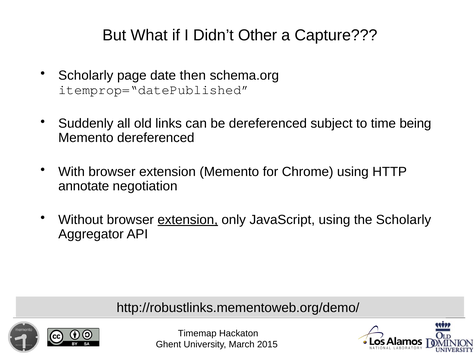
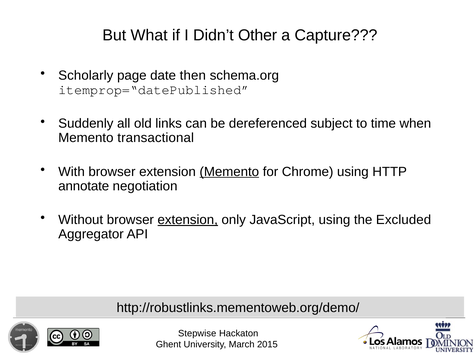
being: being -> when
Memento dereferenced: dereferenced -> transactional
Memento at (229, 172) underline: none -> present
the Scholarly: Scholarly -> Excluded
Timemap: Timemap -> Stepwise
